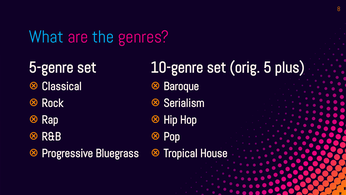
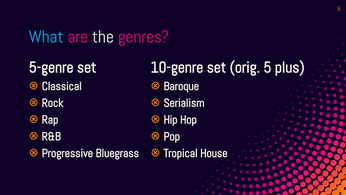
the colour: light blue -> white
